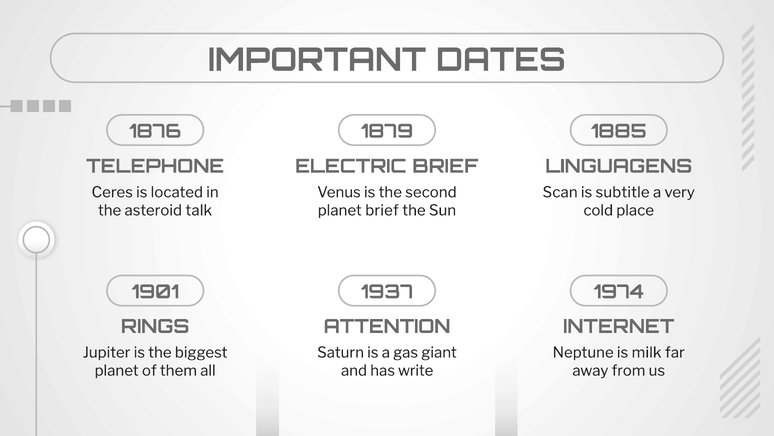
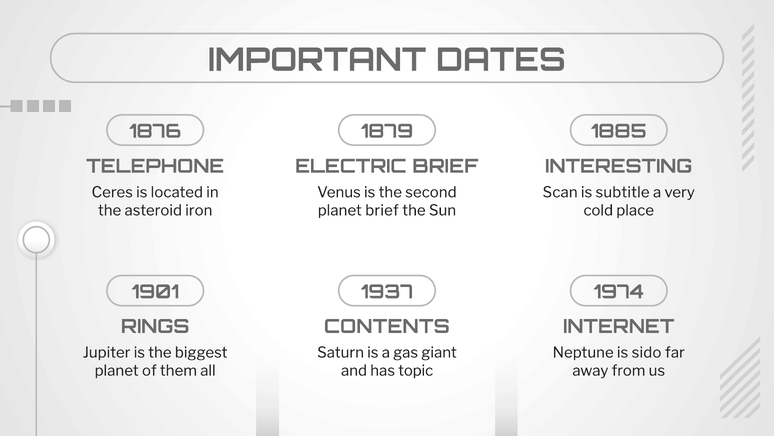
LINGUAGENS: LINGUAGENS -> INTERESTING
talk: talk -> iron
ATTENTION: ATTENTION -> CONTENTS
milk: milk -> sido
write: write -> topic
